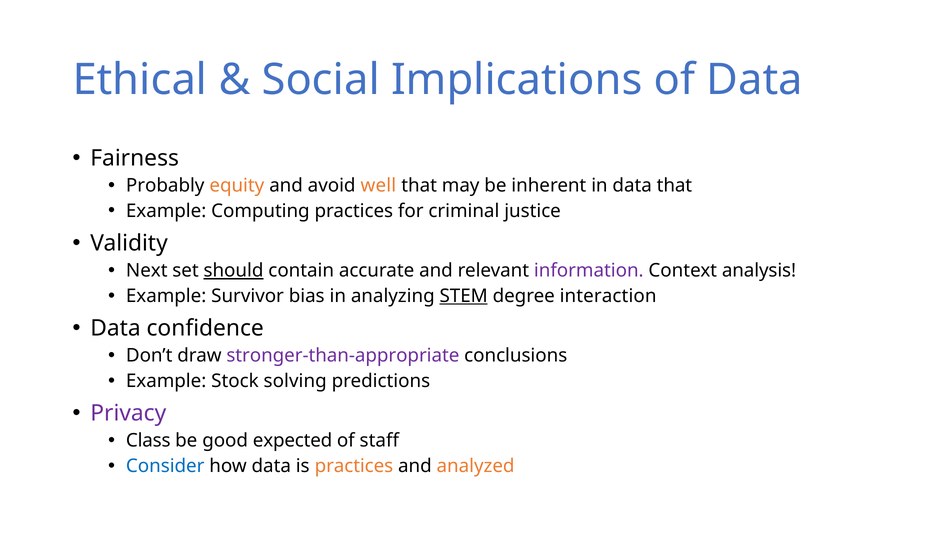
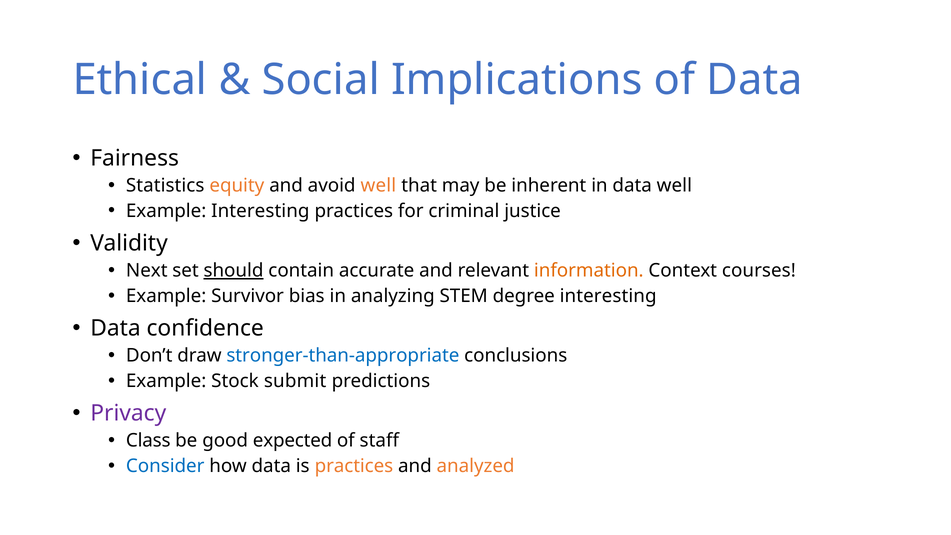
Probably: Probably -> Statistics
data that: that -> well
Example Computing: Computing -> Interesting
information colour: purple -> orange
analysis: analysis -> courses
STEM underline: present -> none
degree interaction: interaction -> interesting
stronger-than-appropriate colour: purple -> blue
solving: solving -> submit
